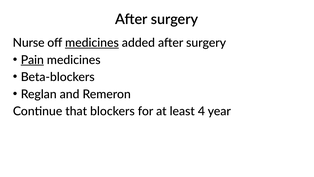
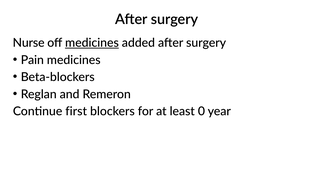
Pain underline: present -> none
that: that -> first
4: 4 -> 0
